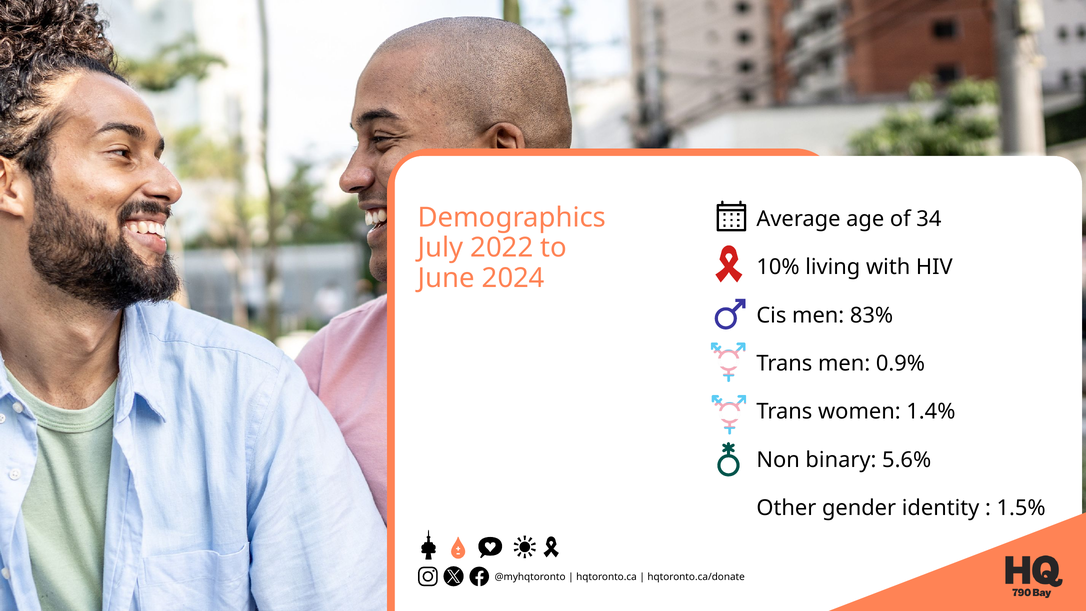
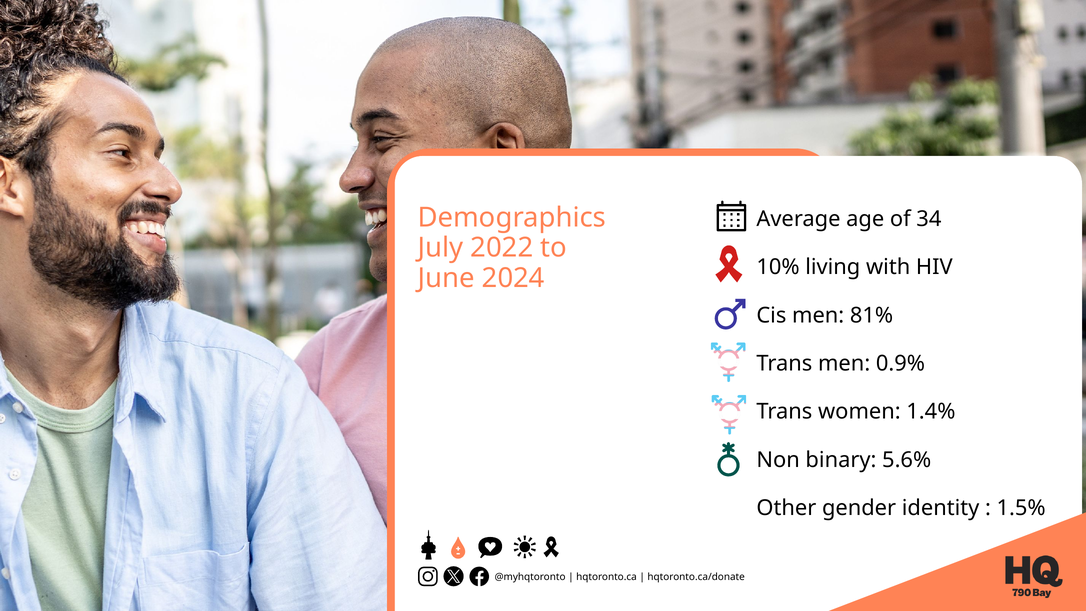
83%: 83% -> 81%
